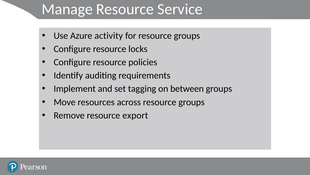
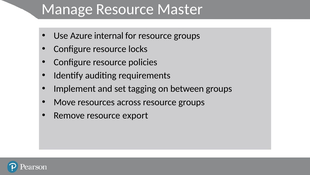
Service at (180, 9): Service -> Master
activity: activity -> internal
